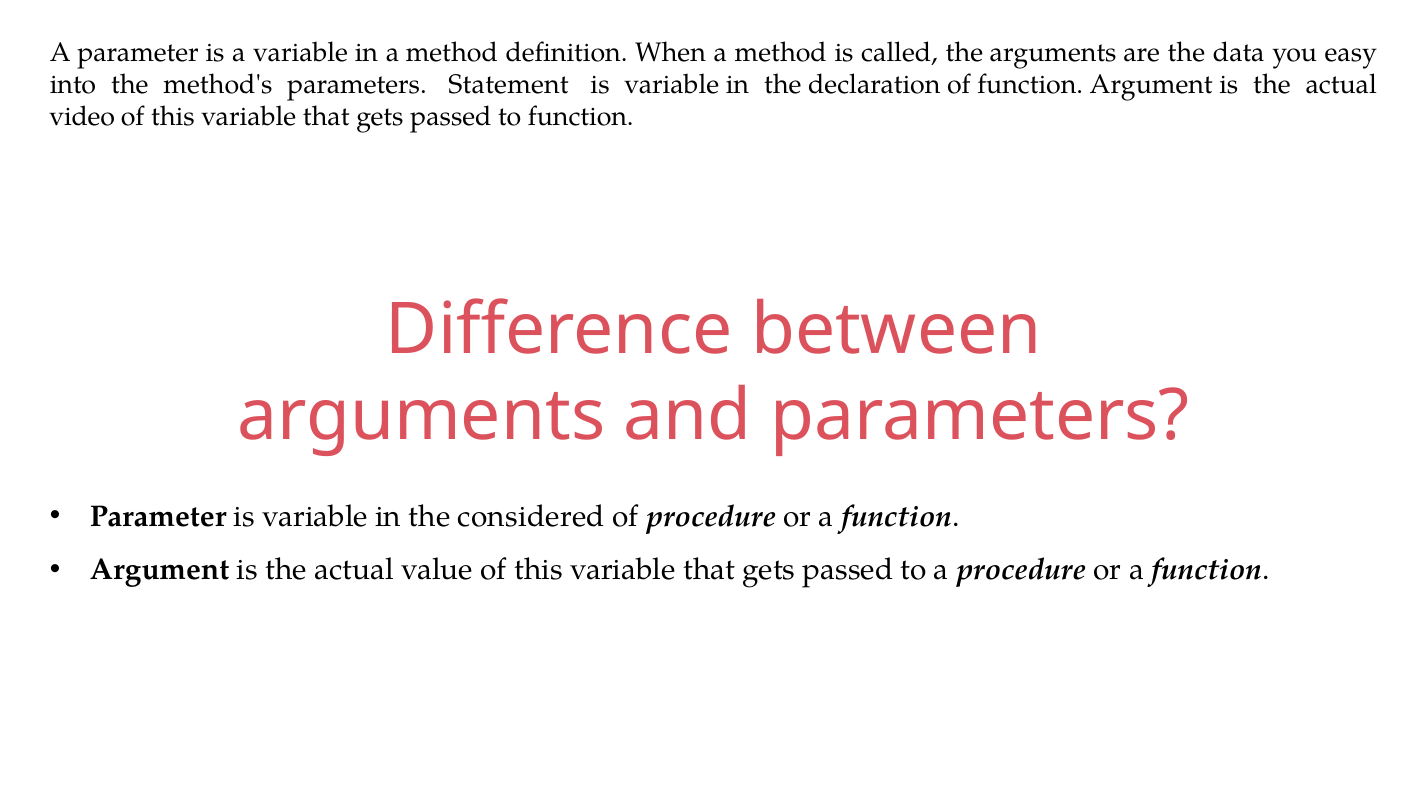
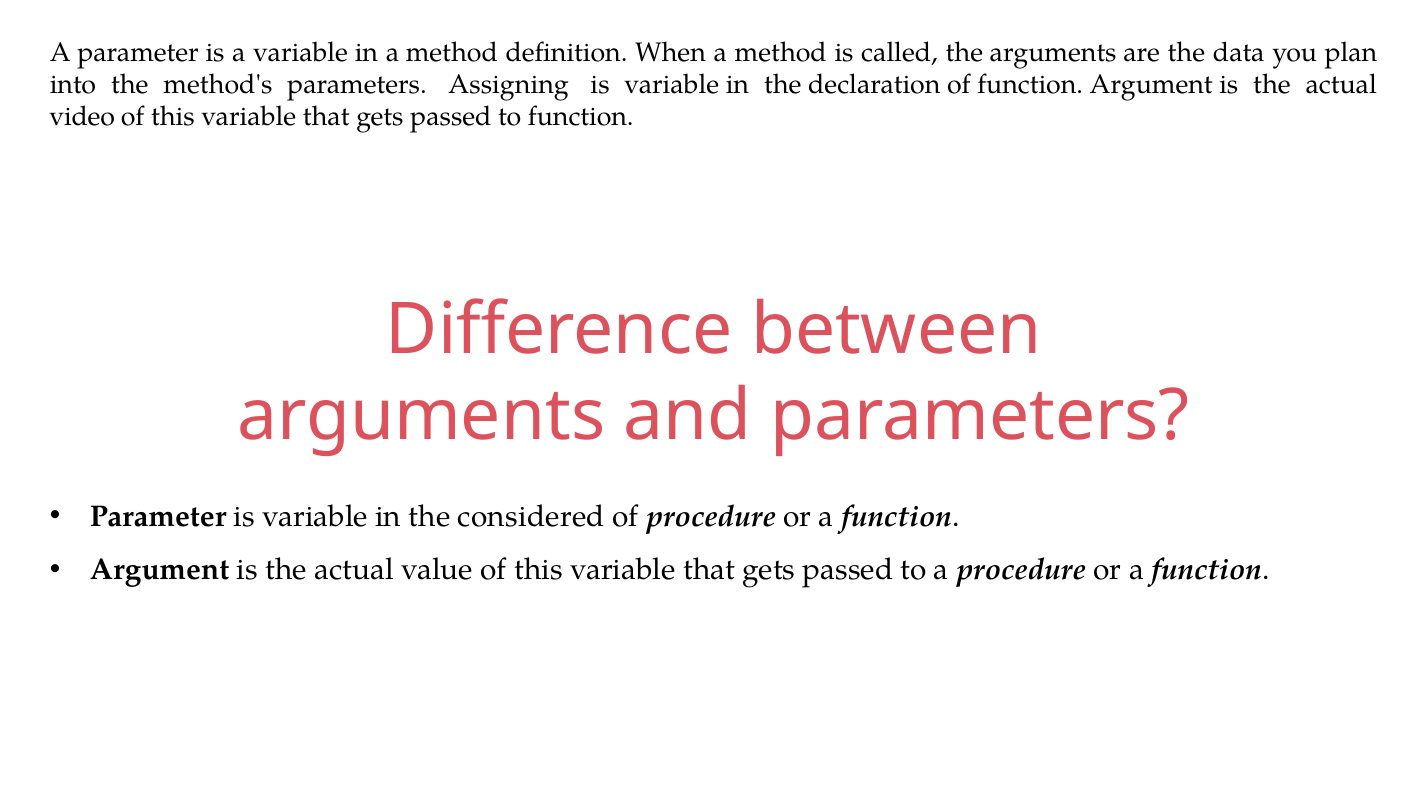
easy: easy -> plan
Statement: Statement -> Assigning
